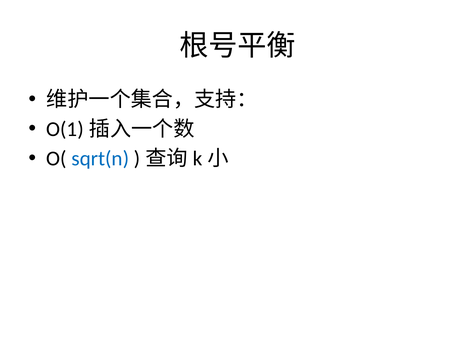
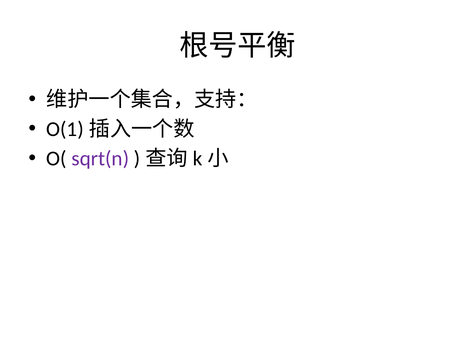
sqrt(n colour: blue -> purple
